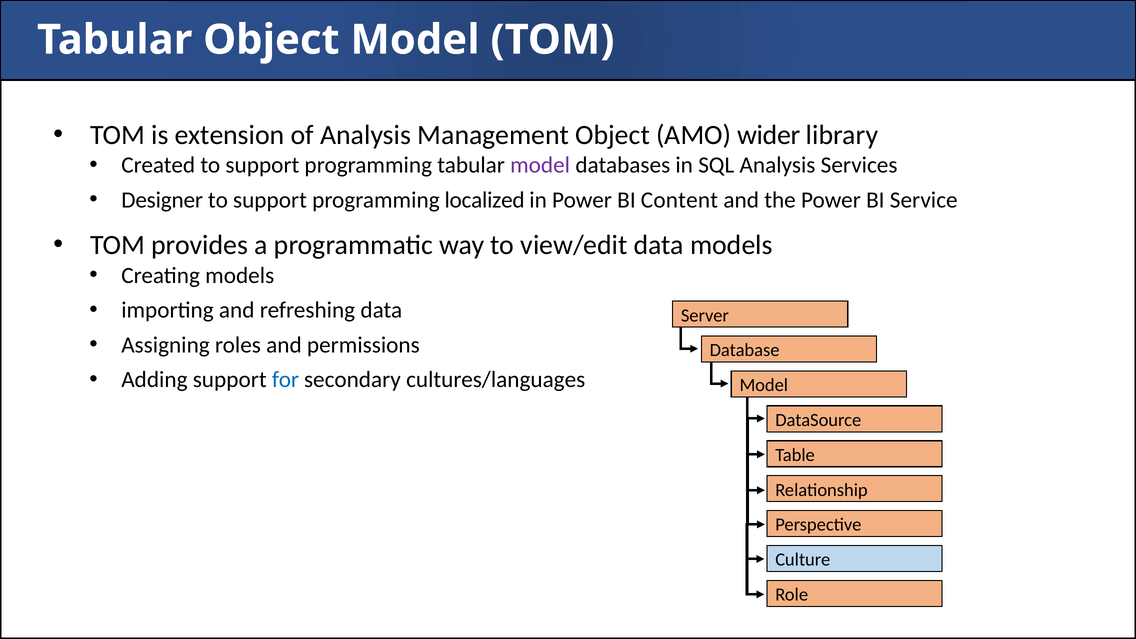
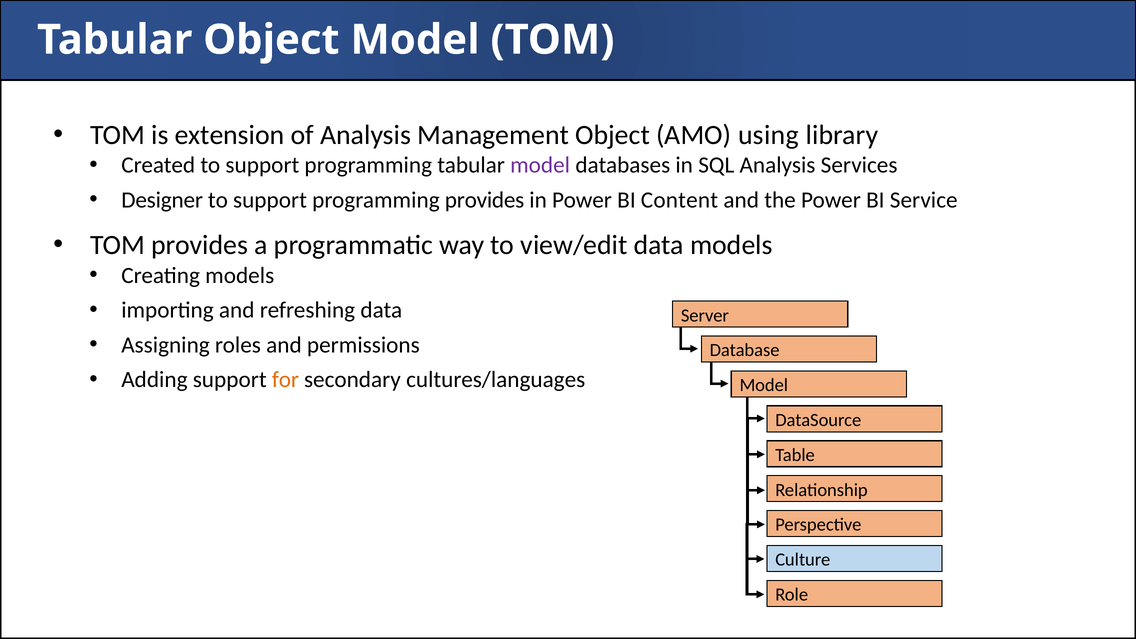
wider: wider -> using
programming localized: localized -> provides
for colour: blue -> orange
